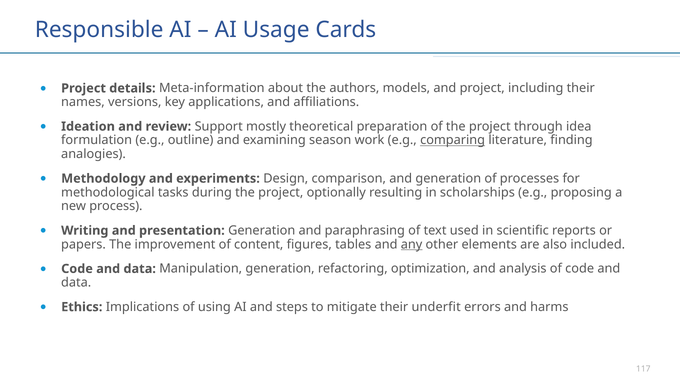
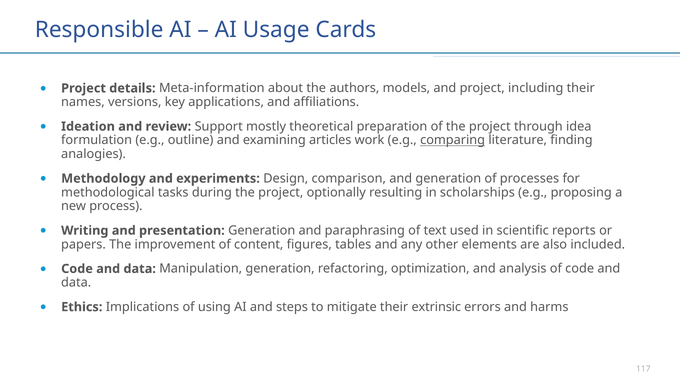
season: season -> articles
any underline: present -> none
underfit: underfit -> extrinsic
